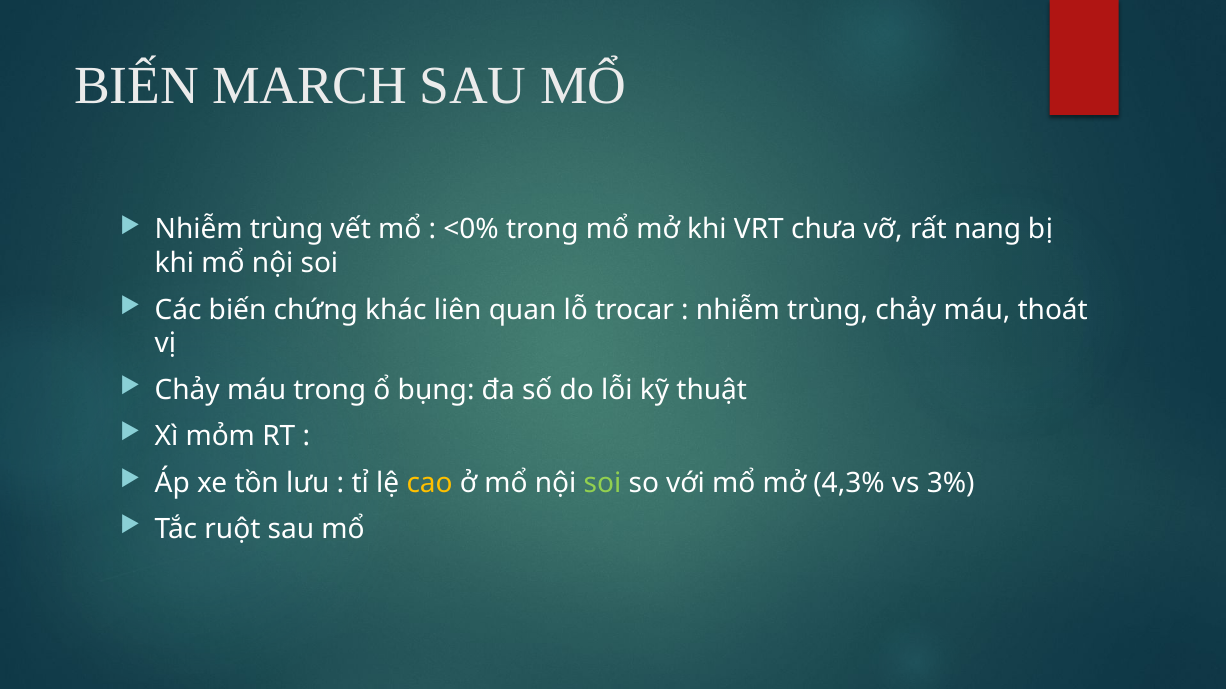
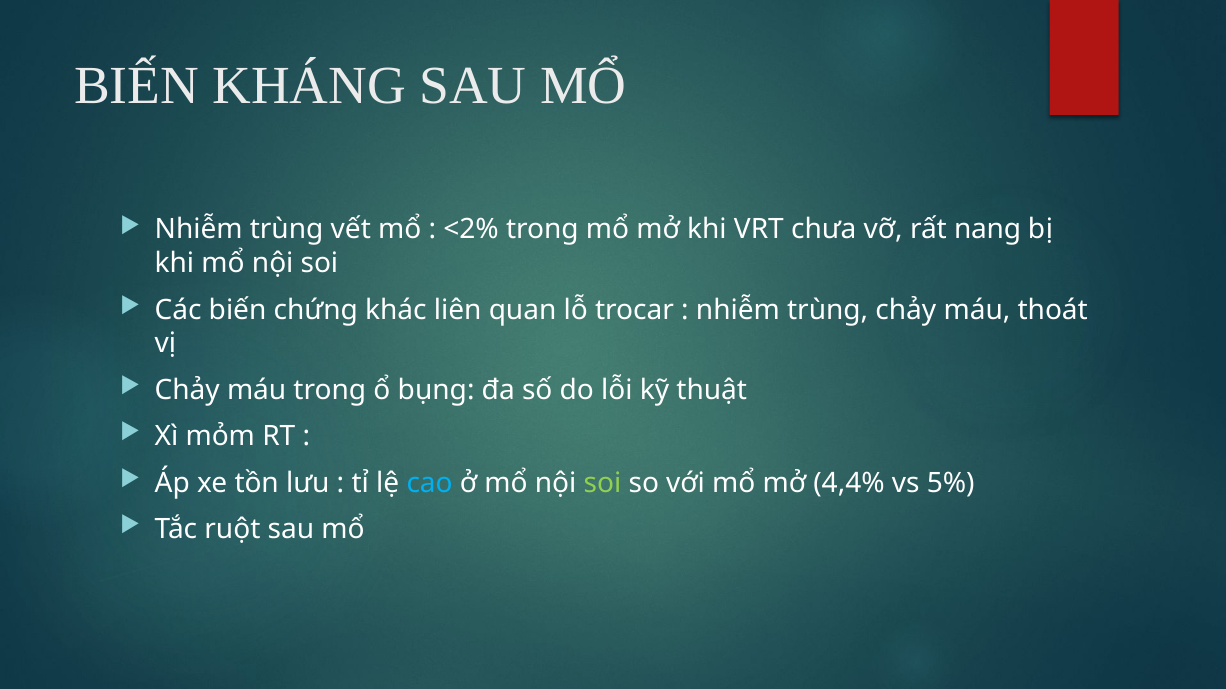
MARCH: MARCH -> KHÁNG
<0%: <0% -> <2%
cao colour: yellow -> light blue
4,3%: 4,3% -> 4,4%
3%: 3% -> 5%
